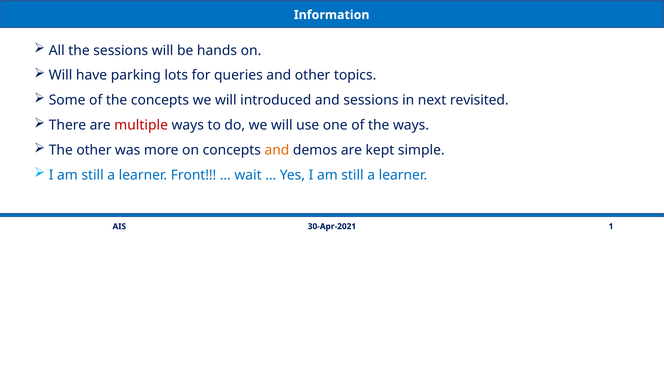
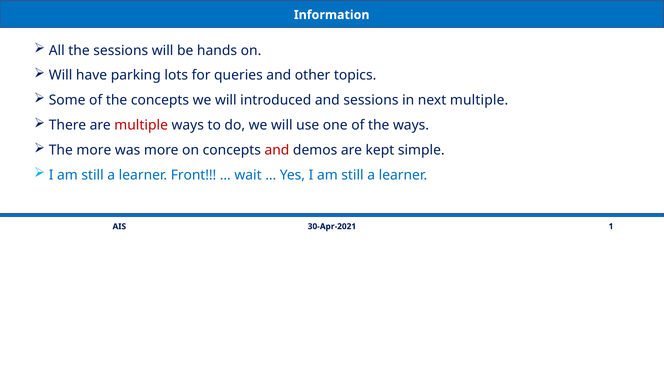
next revisited: revisited -> multiple
The other: other -> more
and at (277, 150) colour: orange -> red
